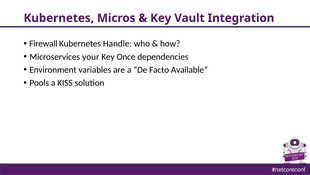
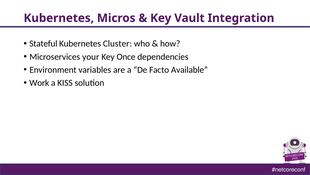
Firewall: Firewall -> Stateful
Handle: Handle -> Cluster
Pools: Pools -> Work
